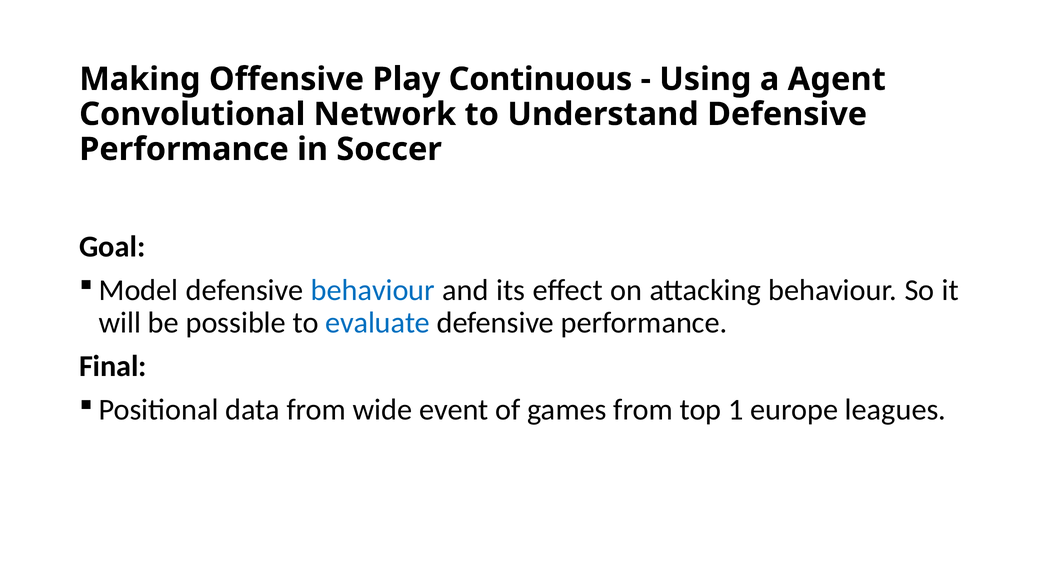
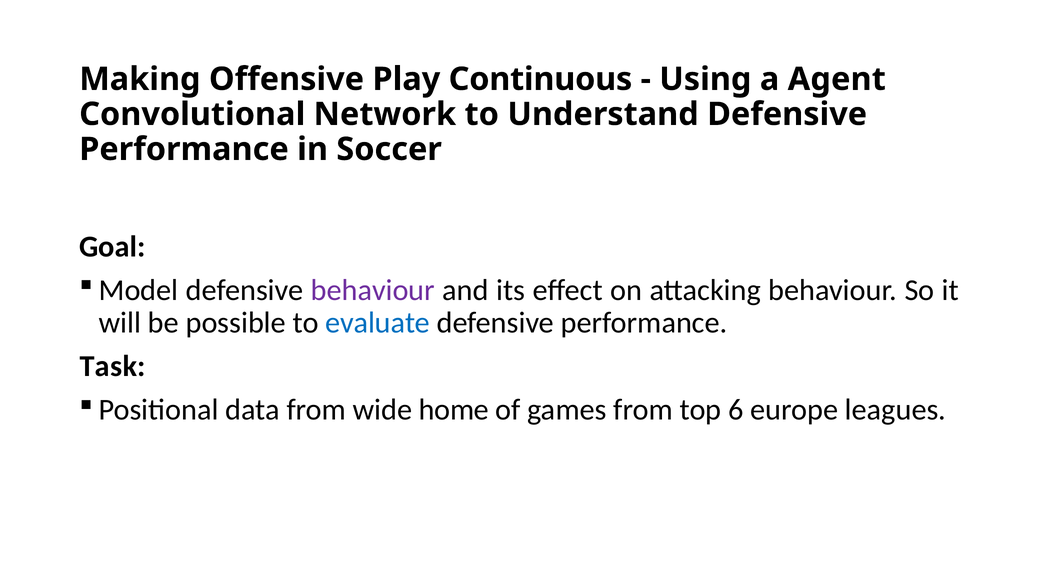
behaviour at (373, 291) colour: blue -> purple
Final: Final -> Task
event: event -> home
1: 1 -> 6
